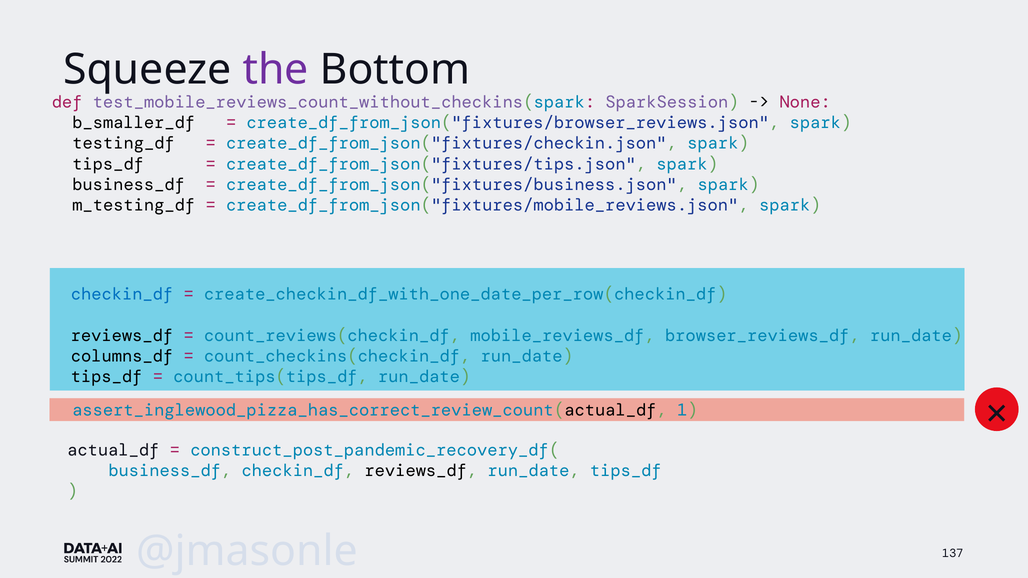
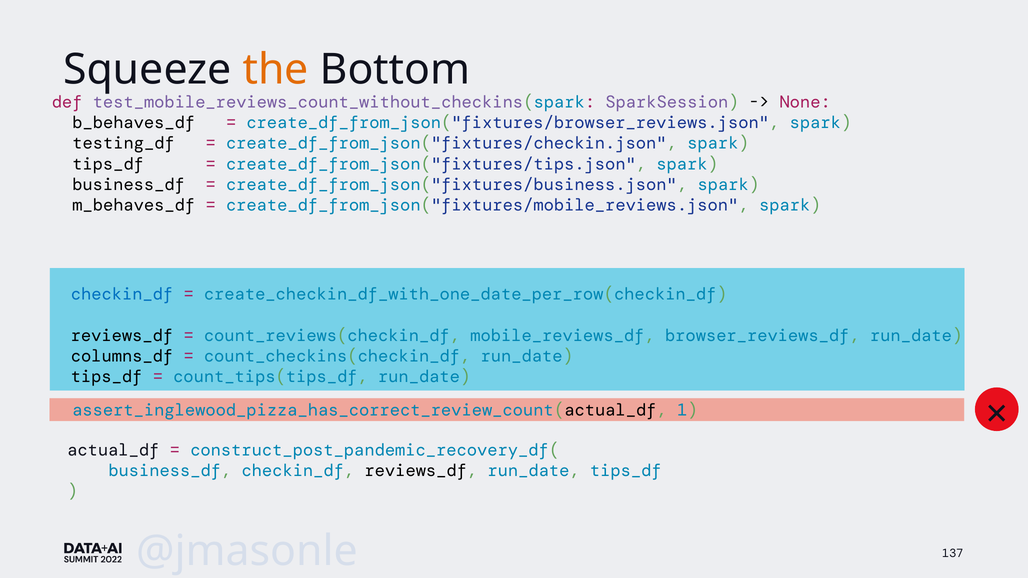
the colour: purple -> orange
b_smaller_df: b_smaller_df -> b_behaves_df
m_testing_df: m_testing_df -> m_behaves_df
